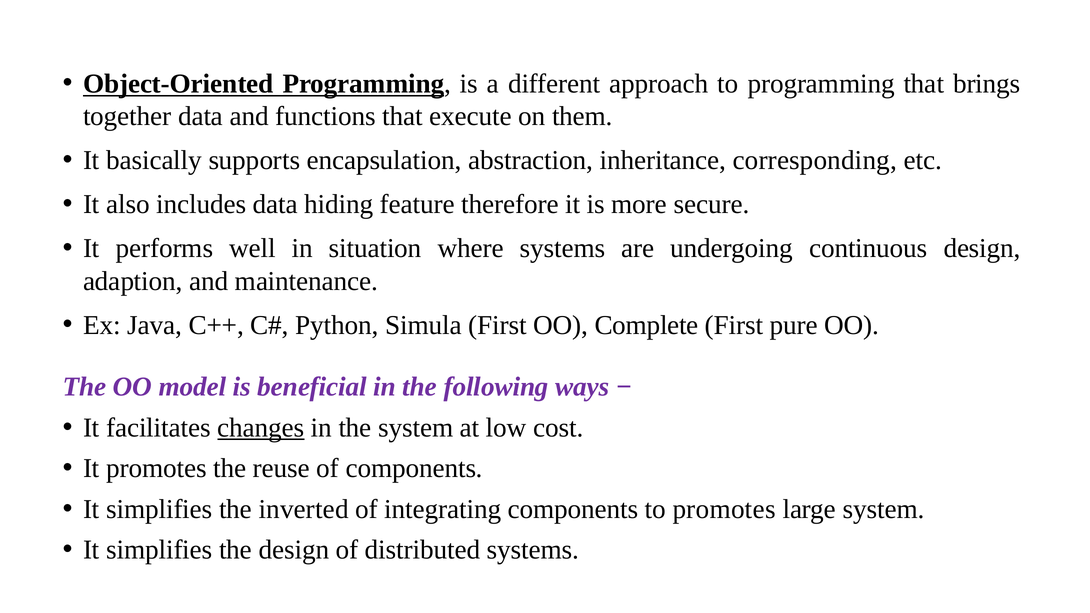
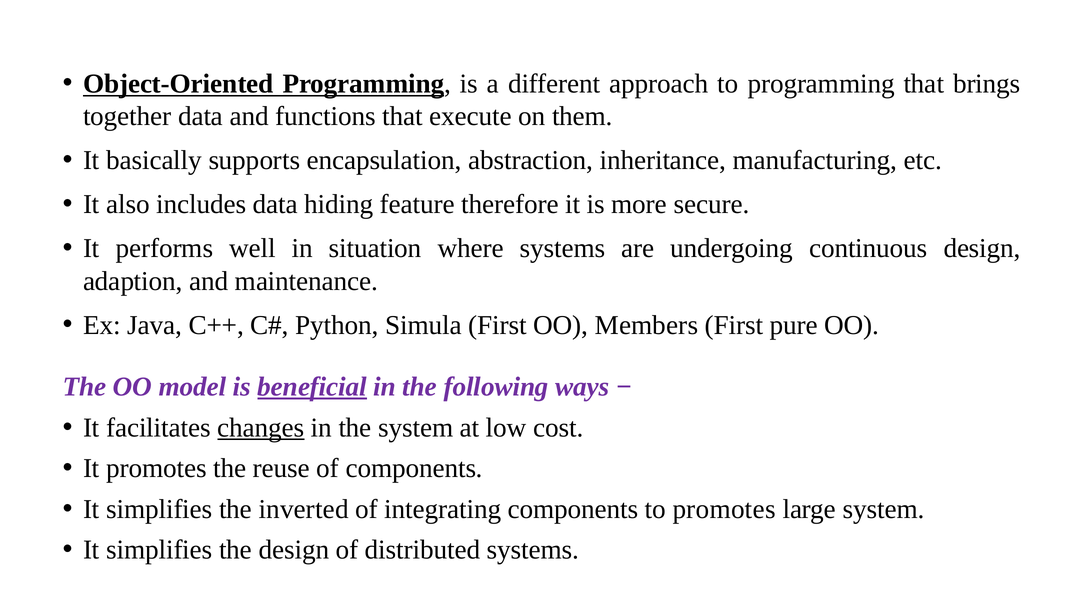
corresponding: corresponding -> manufacturing
Complete: Complete -> Members
beneficial underline: none -> present
